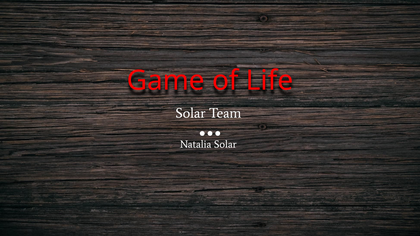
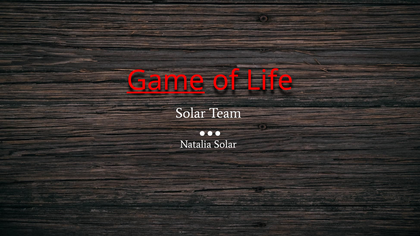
Game underline: none -> present
